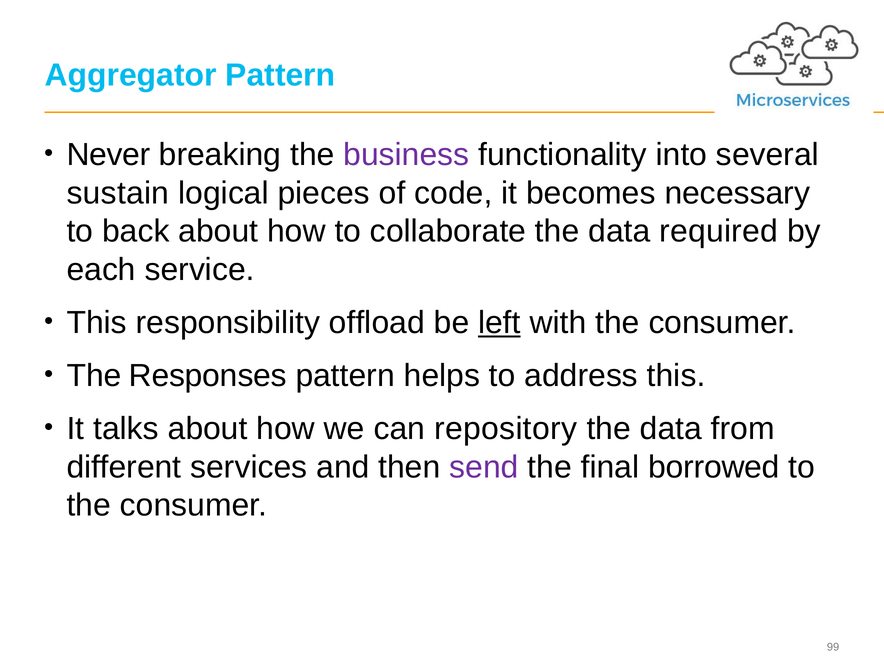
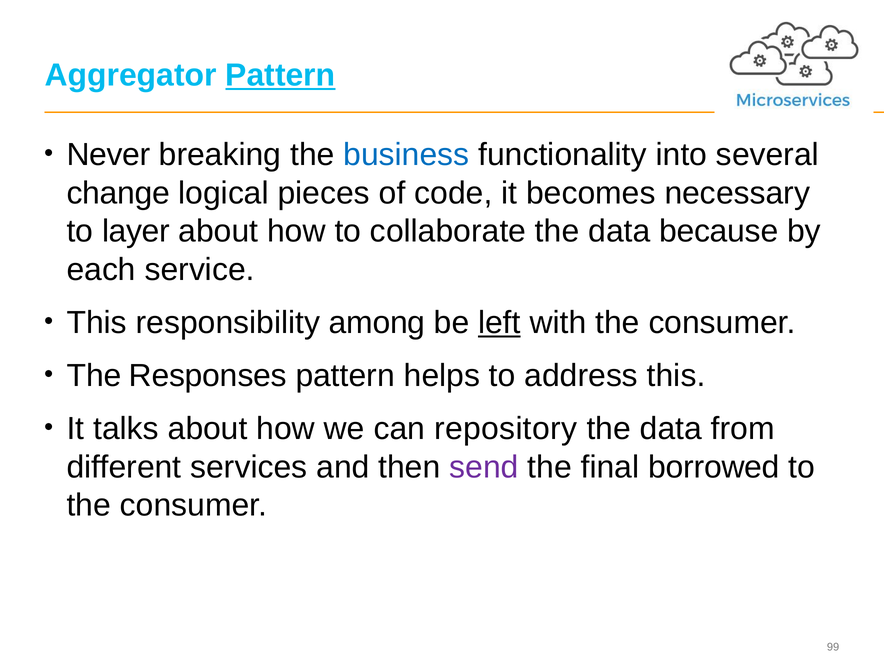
Pattern at (280, 75) underline: none -> present
business colour: purple -> blue
sustain: sustain -> change
back: back -> layer
required: required -> because
offload: offload -> among
